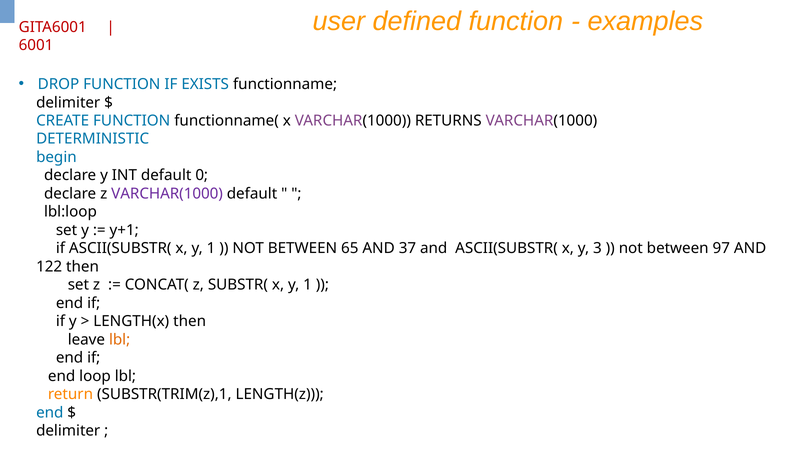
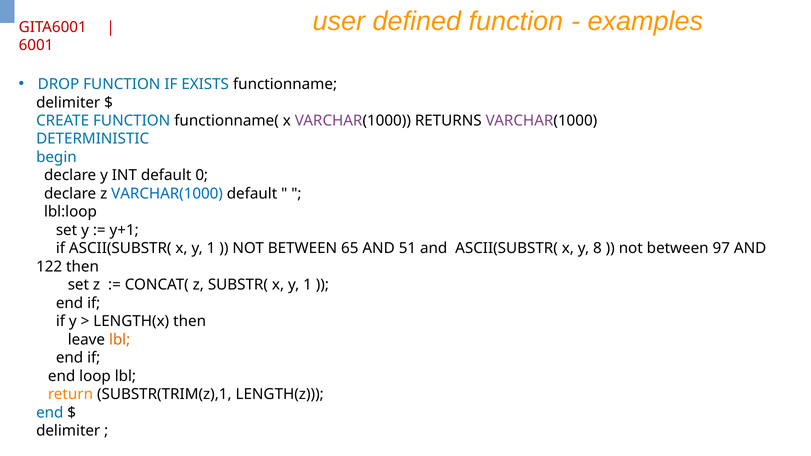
VARCHAR(1000 at (167, 194) colour: purple -> blue
37: 37 -> 51
3: 3 -> 8
